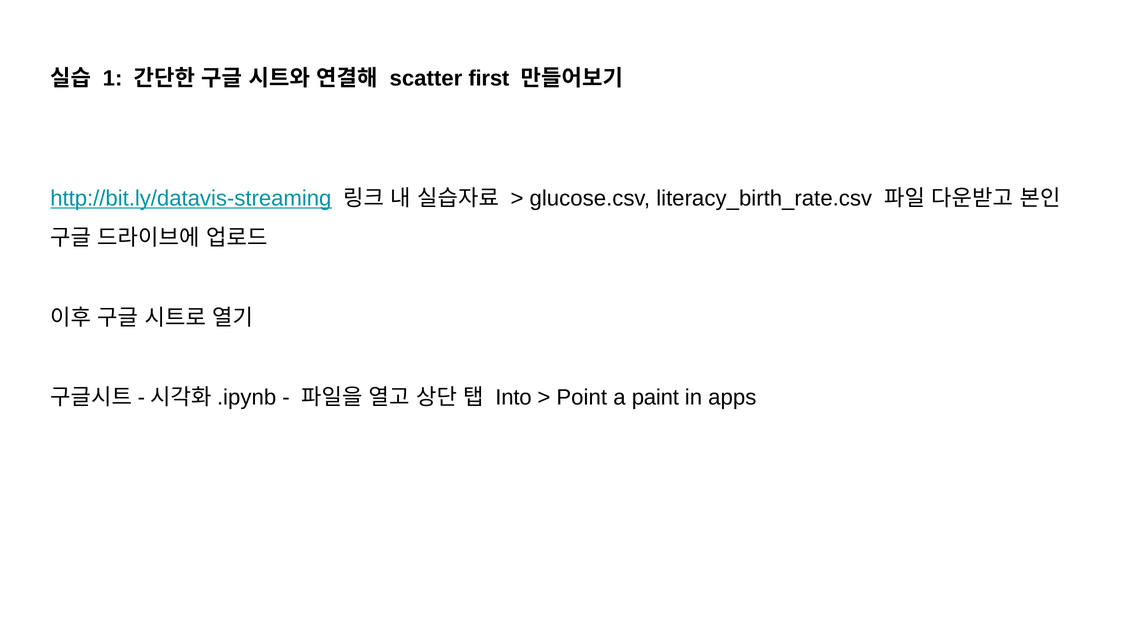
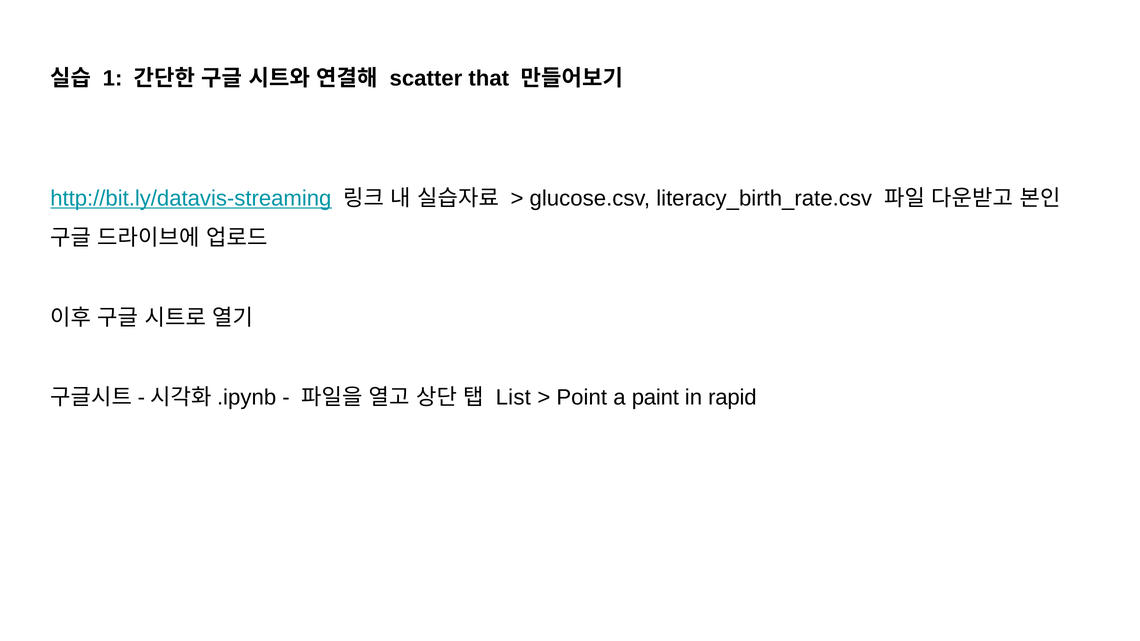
first: first -> that
Into: Into -> List
apps: apps -> rapid
